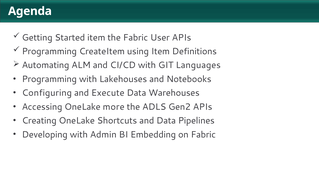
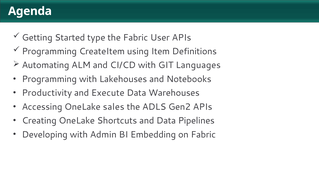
Started item: item -> type
Configuring: Configuring -> Productivity
more: more -> sales
